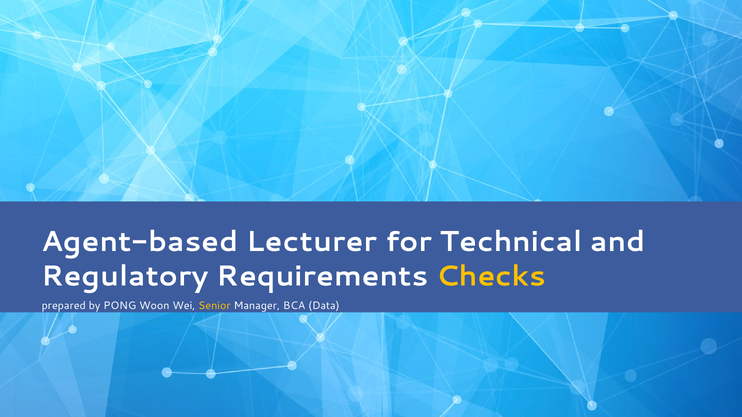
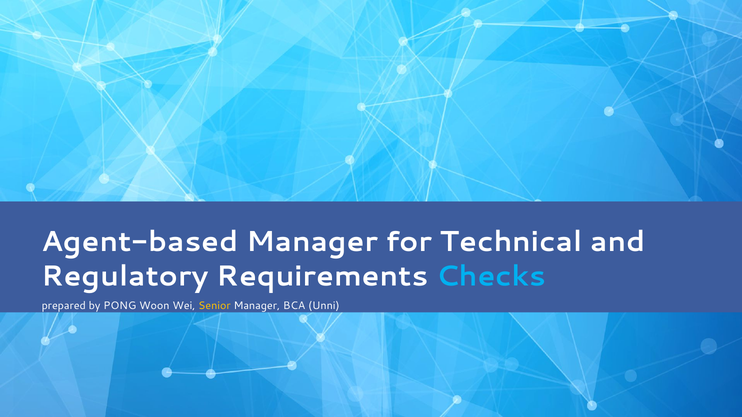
Agent-based Lecturer: Lecturer -> Manager
Checks colour: yellow -> light blue
Data: Data -> Unni
